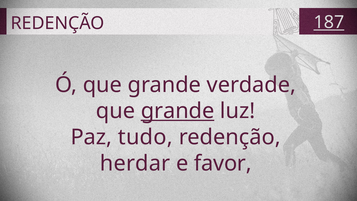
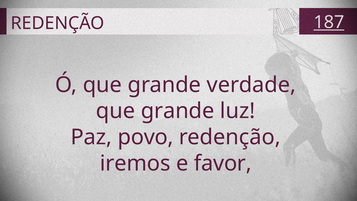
grande at (178, 111) underline: present -> none
tudo: tudo -> povo
herdar: herdar -> iremos
